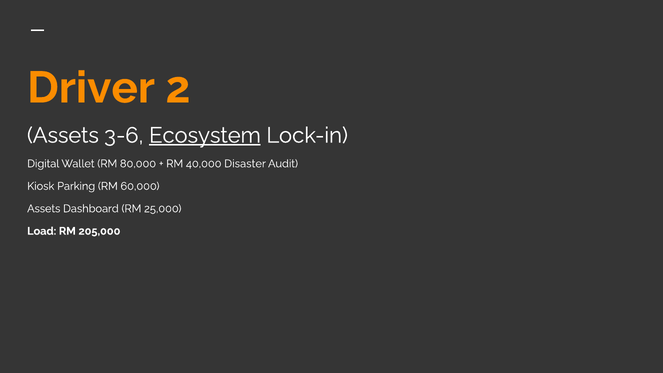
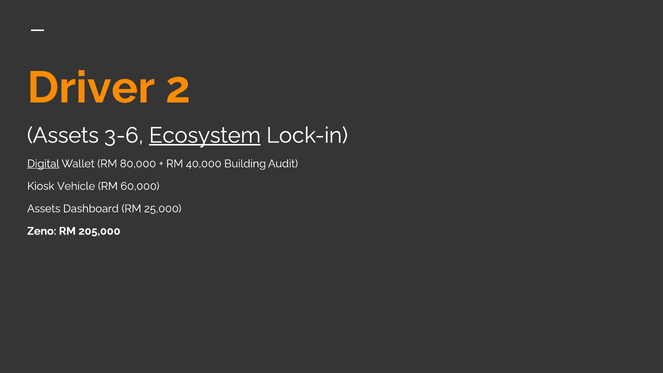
Digital underline: none -> present
Disaster: Disaster -> Building
Parking: Parking -> Vehicle
Load: Load -> Zeno
